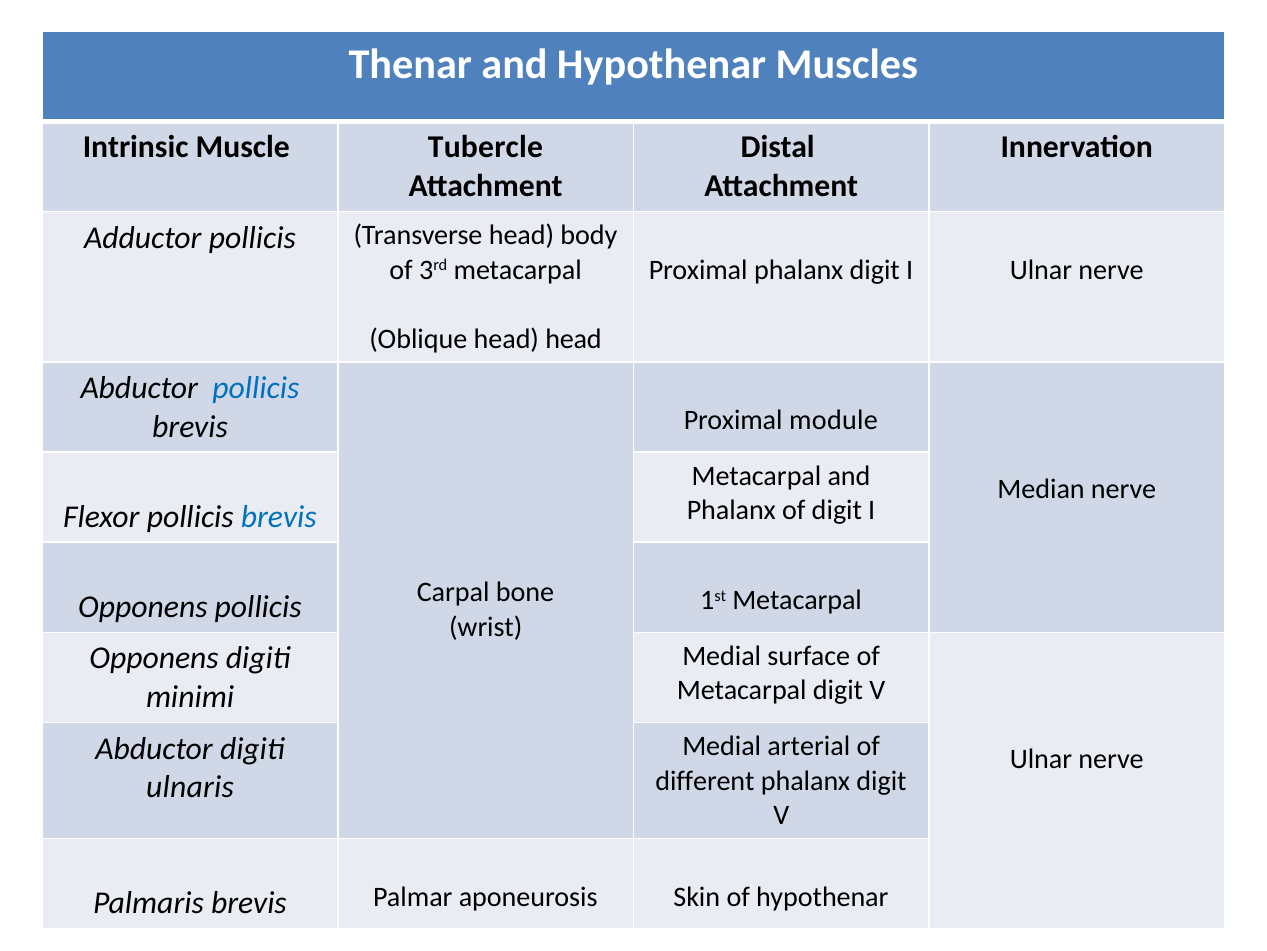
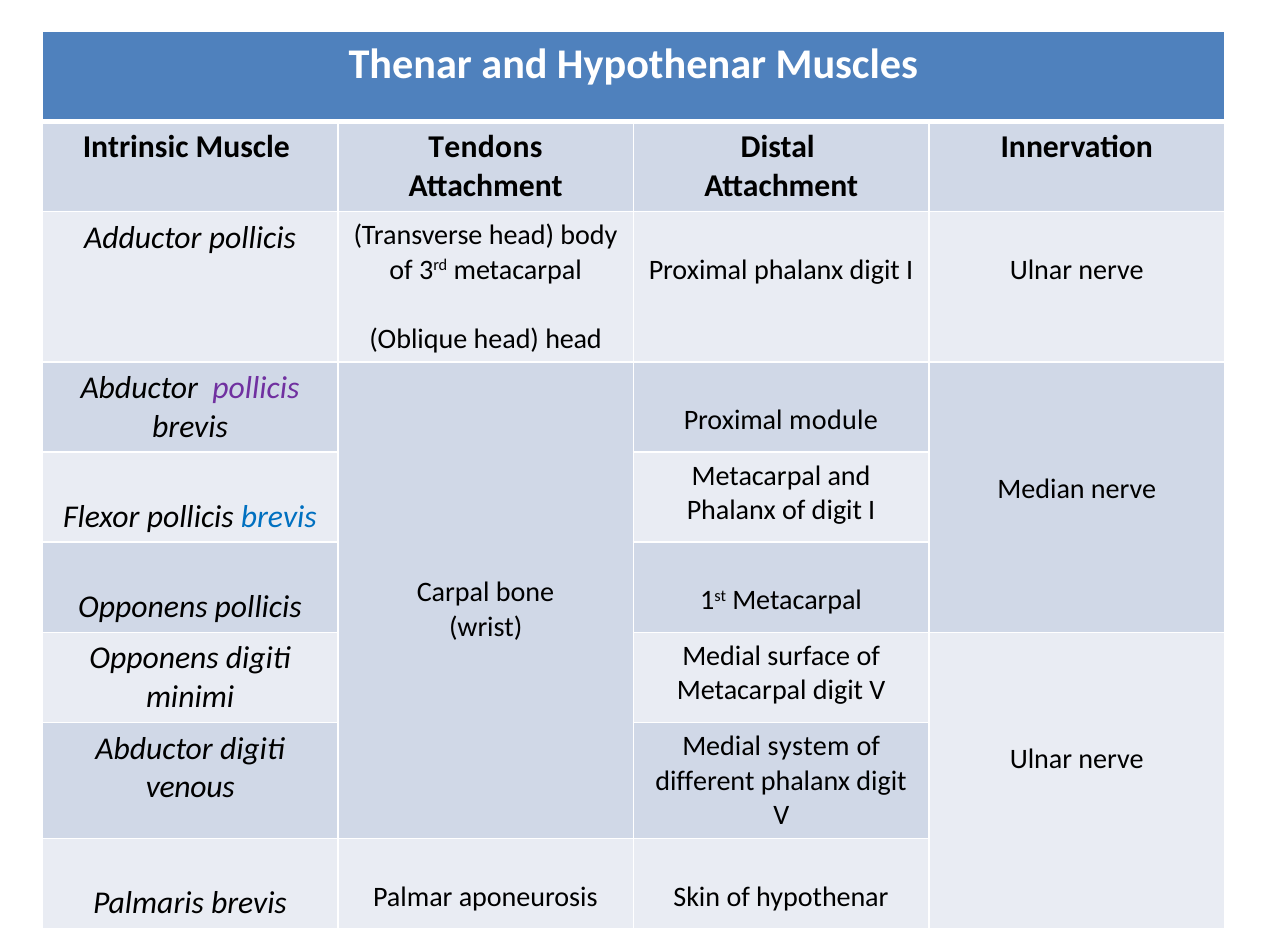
Tubercle: Tubercle -> Tendons
pollicis at (256, 388) colour: blue -> purple
arterial: arterial -> system
ulnaris: ulnaris -> venous
